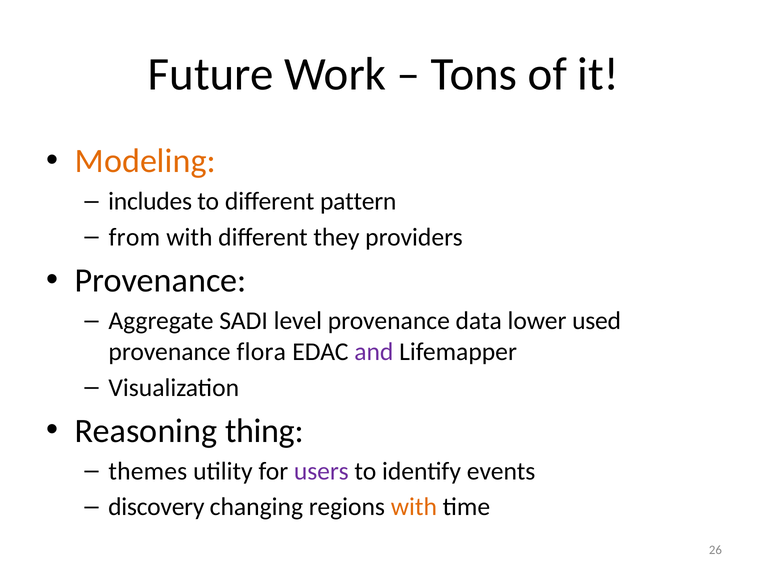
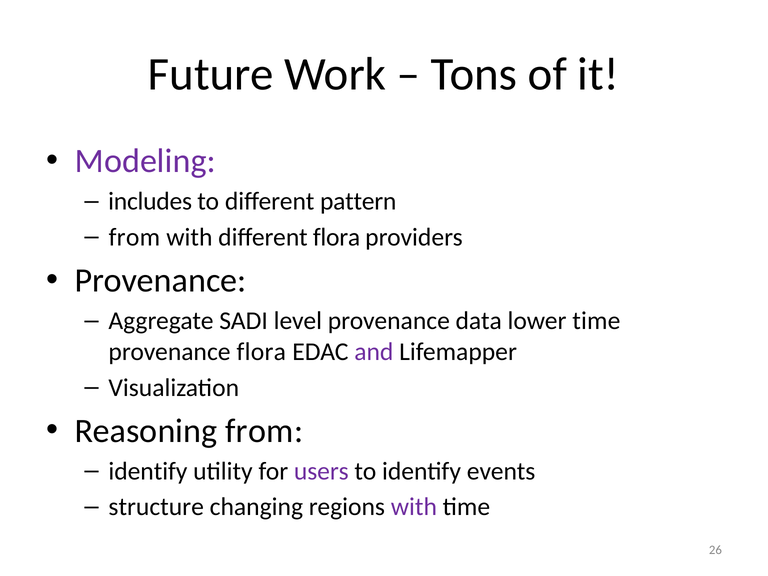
Modeling colour: orange -> purple
different they: they -> flora
lower used: used -> time
Reasoning thing: thing -> from
themes at (148, 471): themes -> identify
discovery: discovery -> structure
with at (414, 507) colour: orange -> purple
